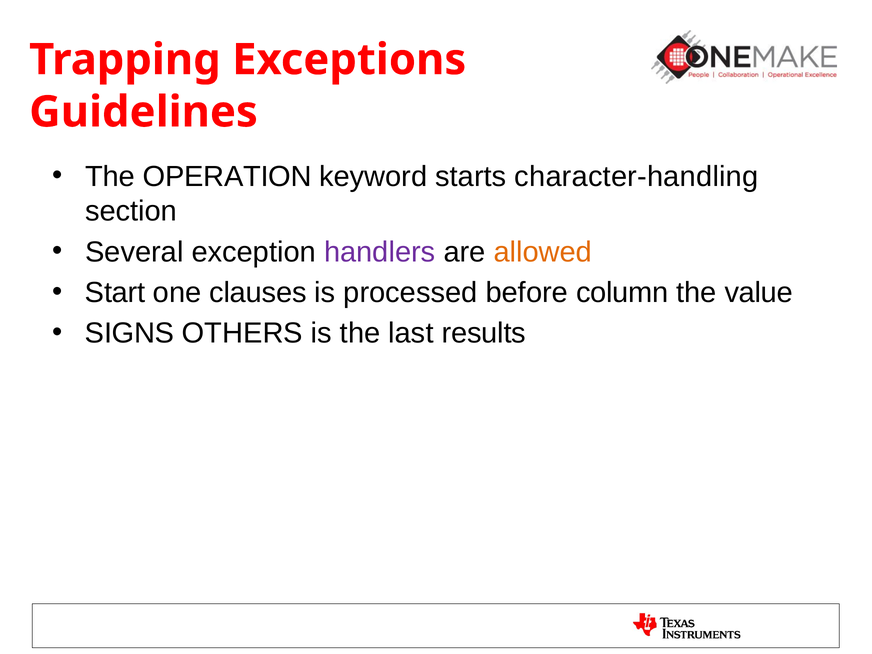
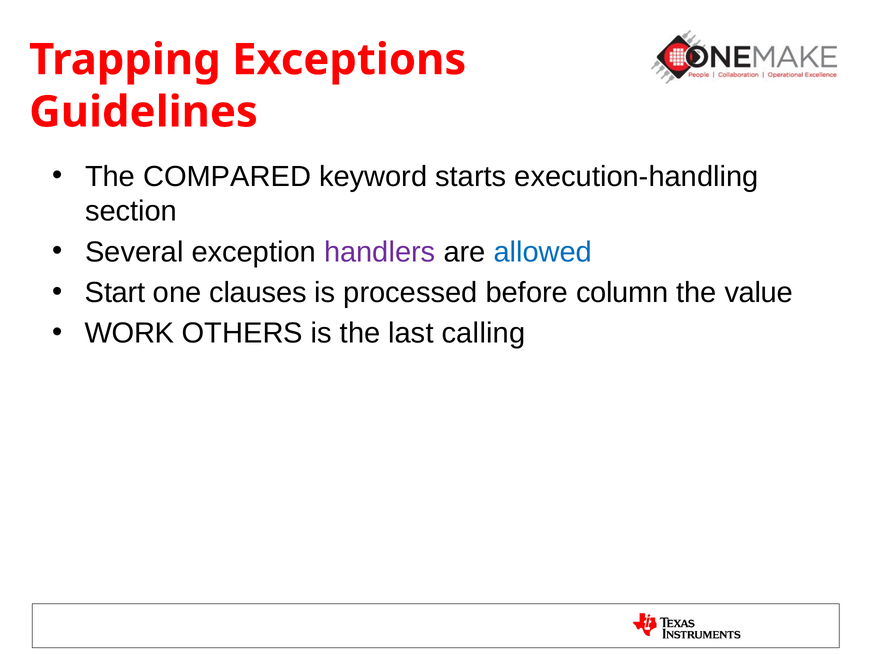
OPERATION: OPERATION -> COMPARED
character-handling: character-handling -> execution-handling
allowed colour: orange -> blue
SIGNS: SIGNS -> WORK
results: results -> calling
